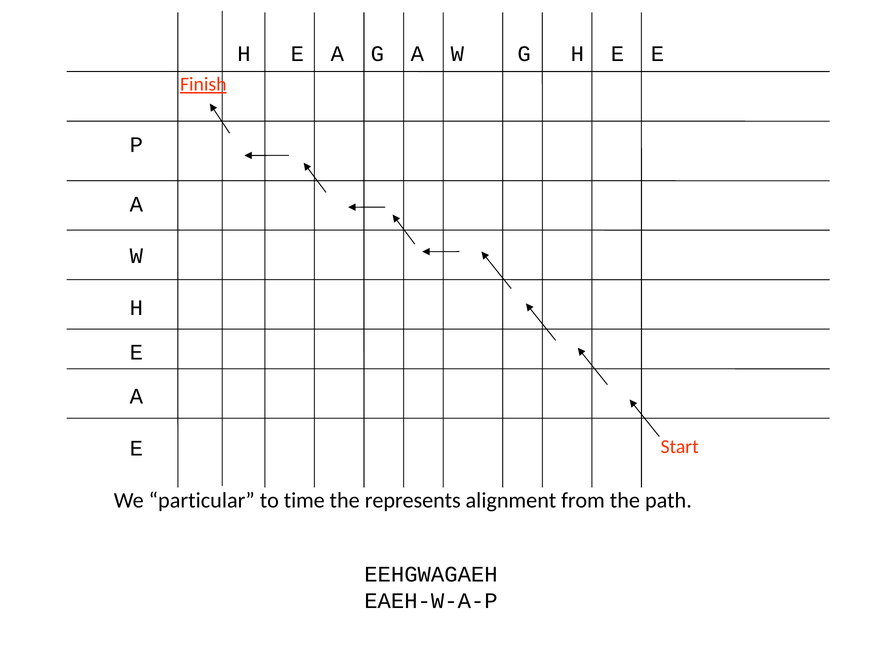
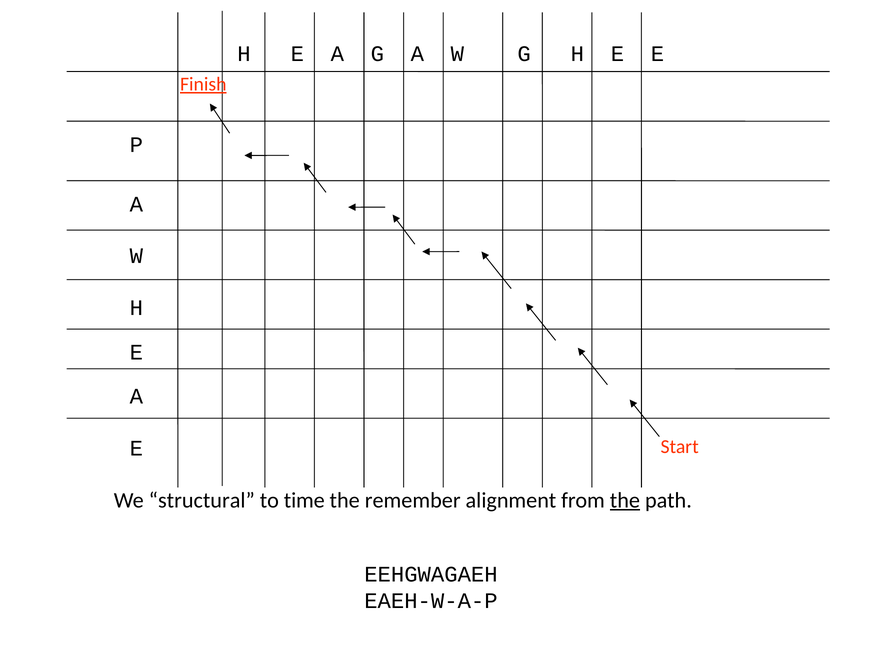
particular: particular -> structural
represents: represents -> remember
the at (625, 501) underline: none -> present
